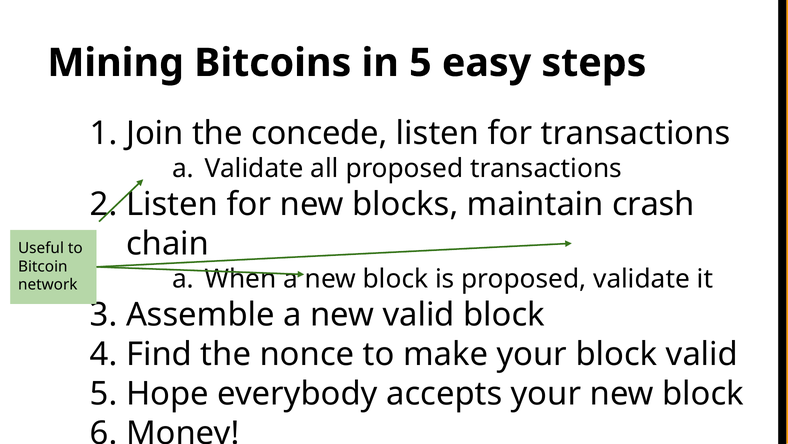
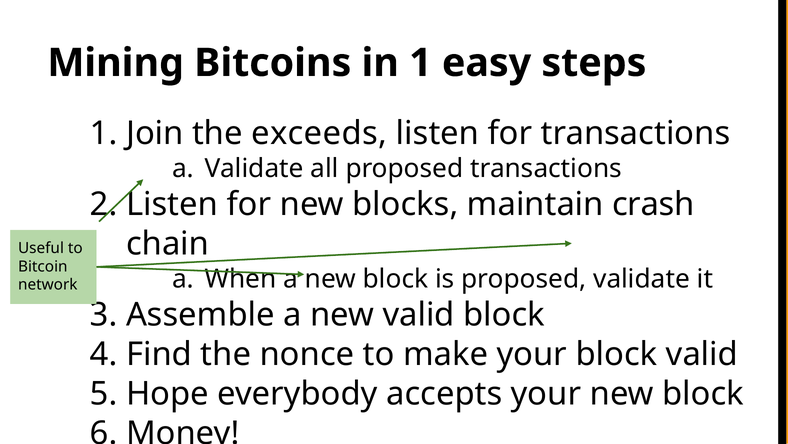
in 5: 5 -> 1
concede: concede -> exceeds
